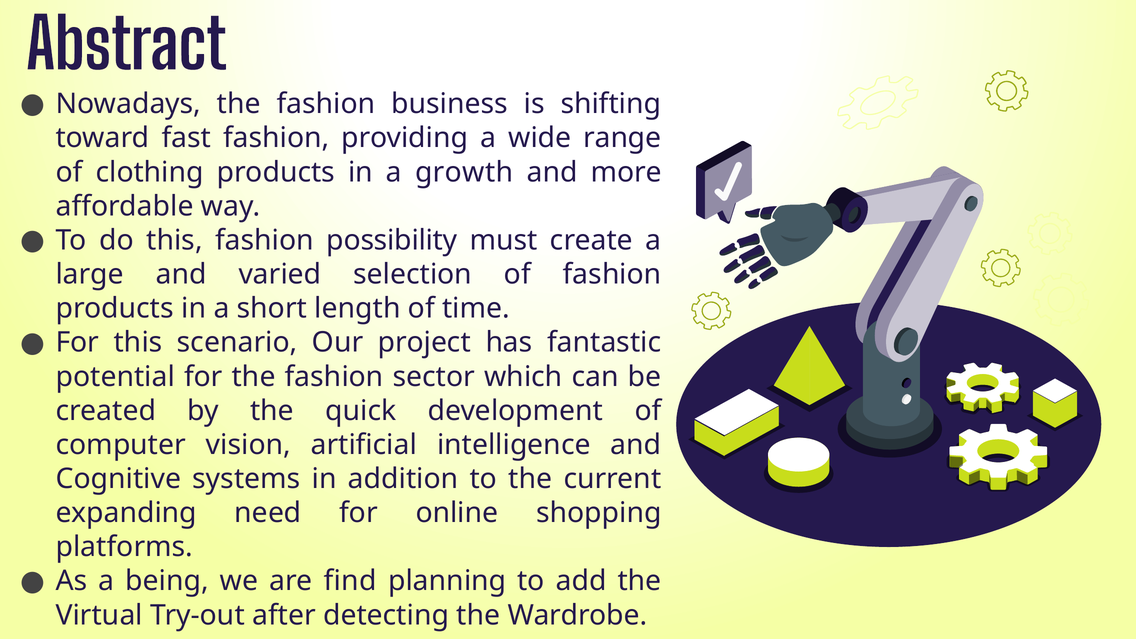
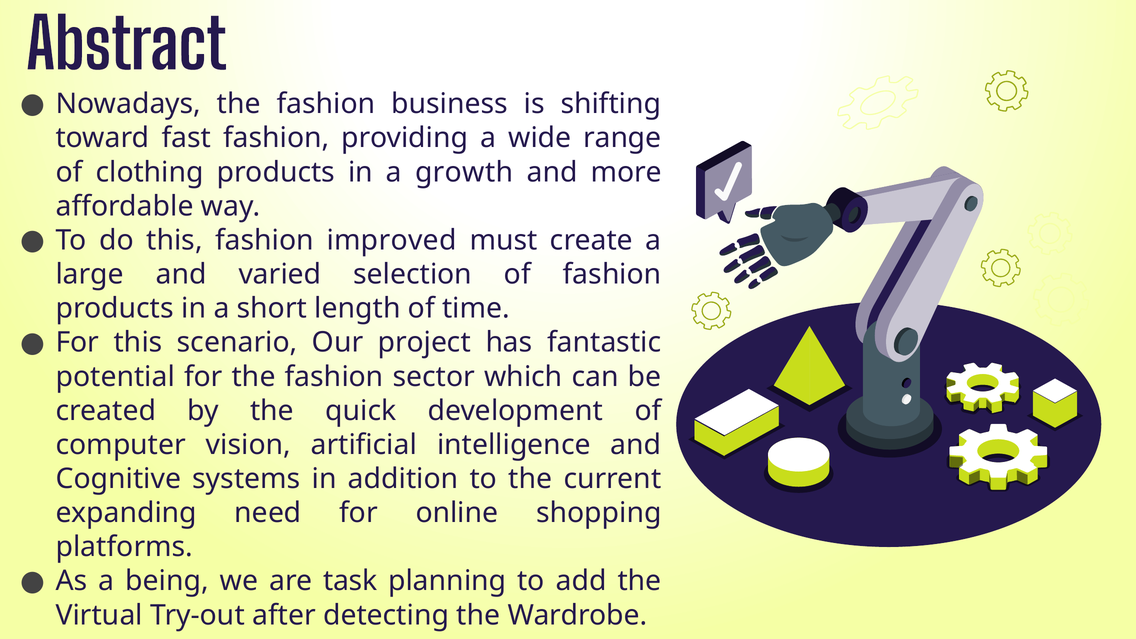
possibility: possibility -> improved
find: find -> task
